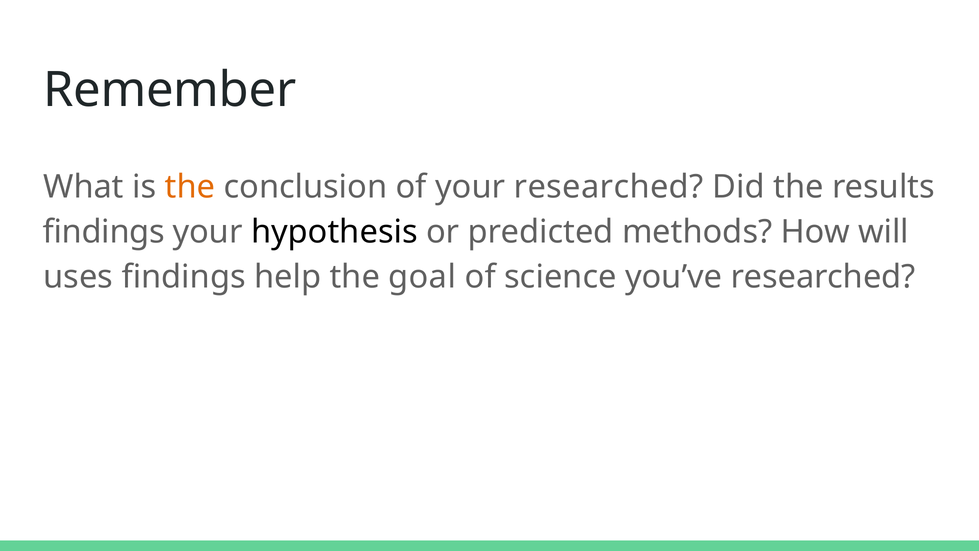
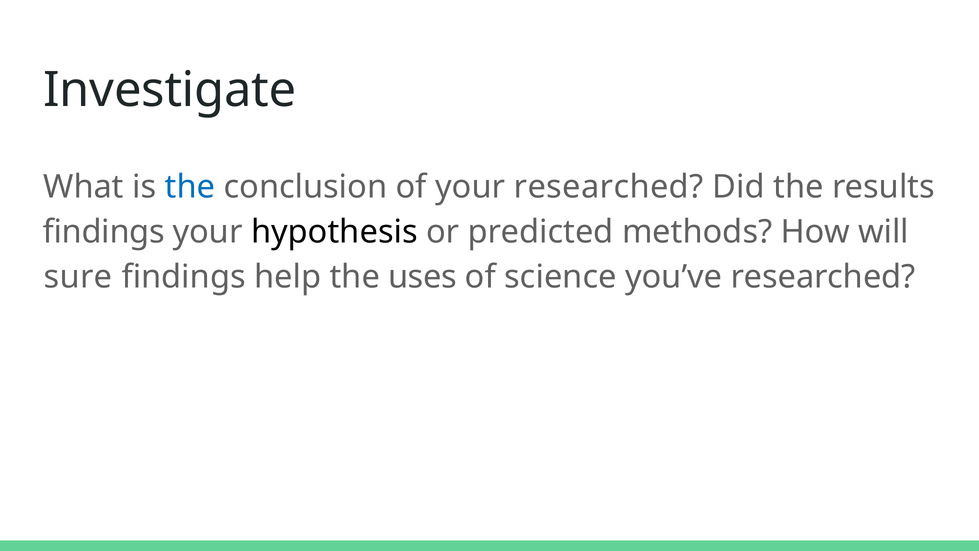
Remember: Remember -> Investigate
the at (190, 187) colour: orange -> blue
uses: uses -> sure
goal: goal -> uses
